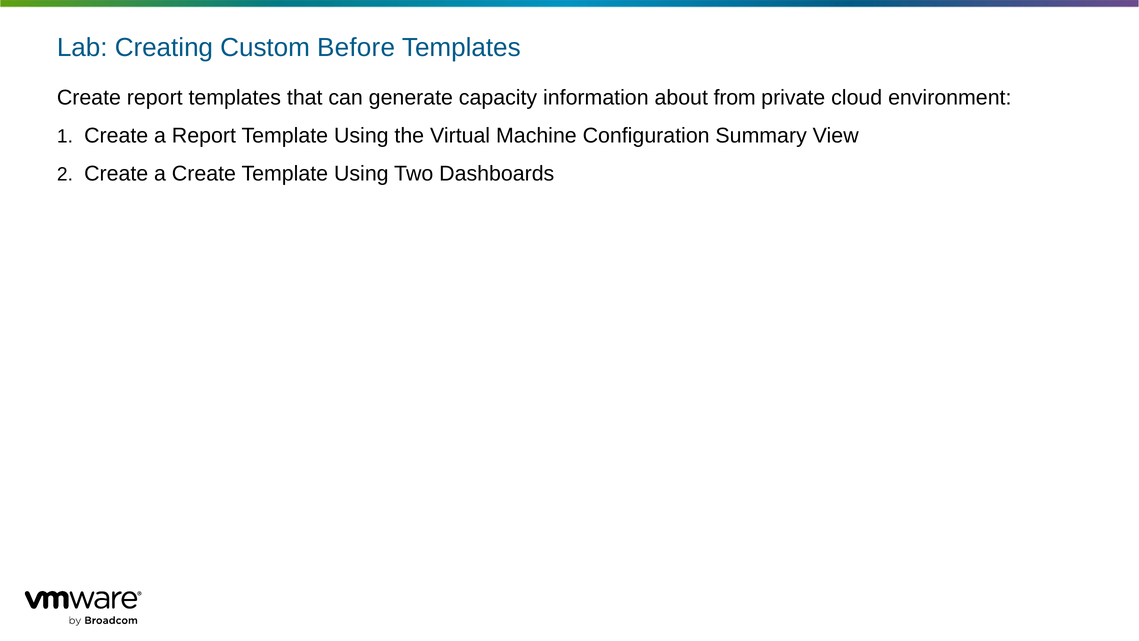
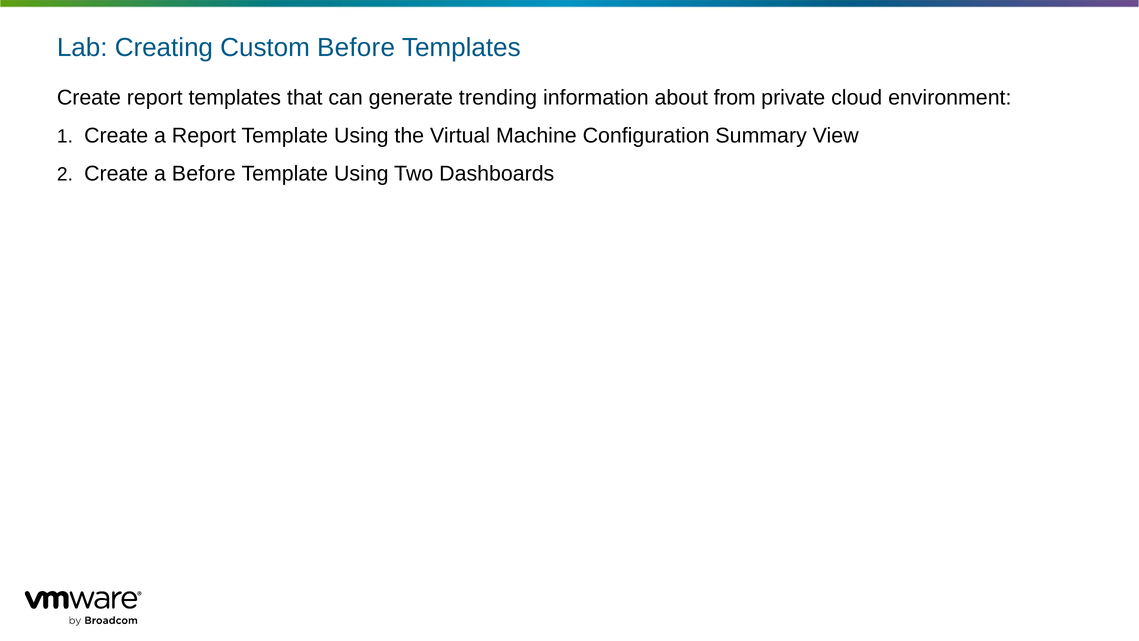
capacity: capacity -> trending
a Create: Create -> Before
